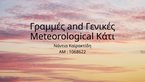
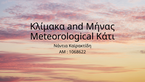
Γραμμές: Γραμμές -> Κλίμακα
Γενικές: Γενικές -> Μήνας
